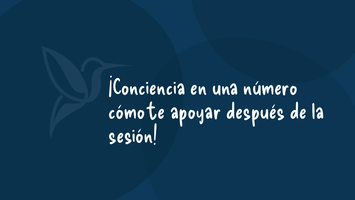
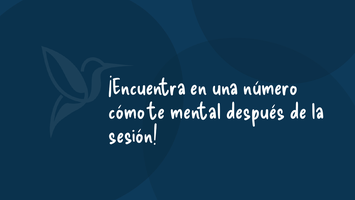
¡Conciencia: ¡Conciencia -> ¡Encuentra
apoyar: apoyar -> mental
